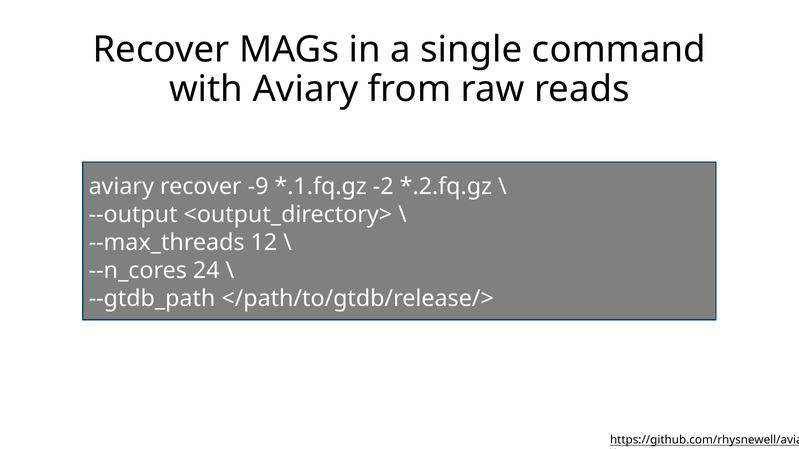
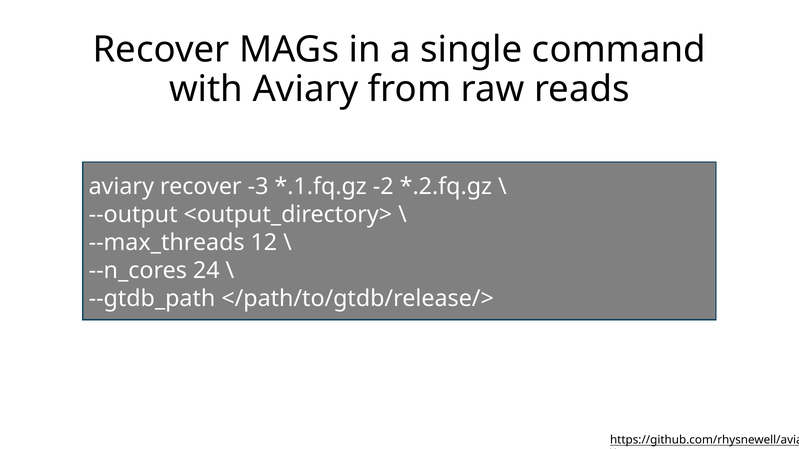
-9: -9 -> -3
